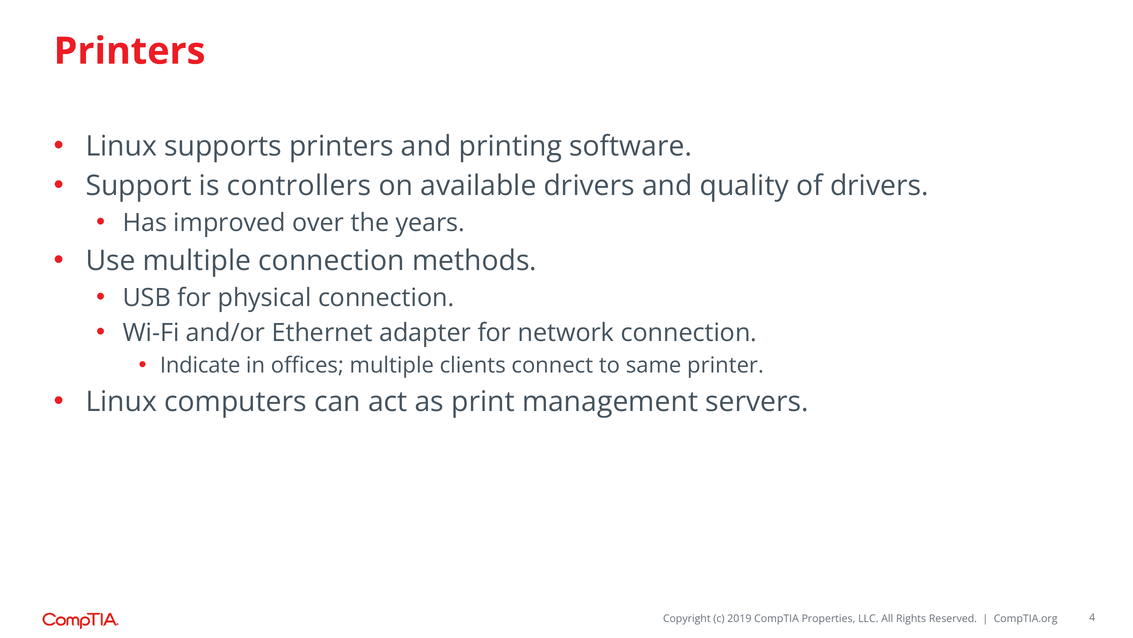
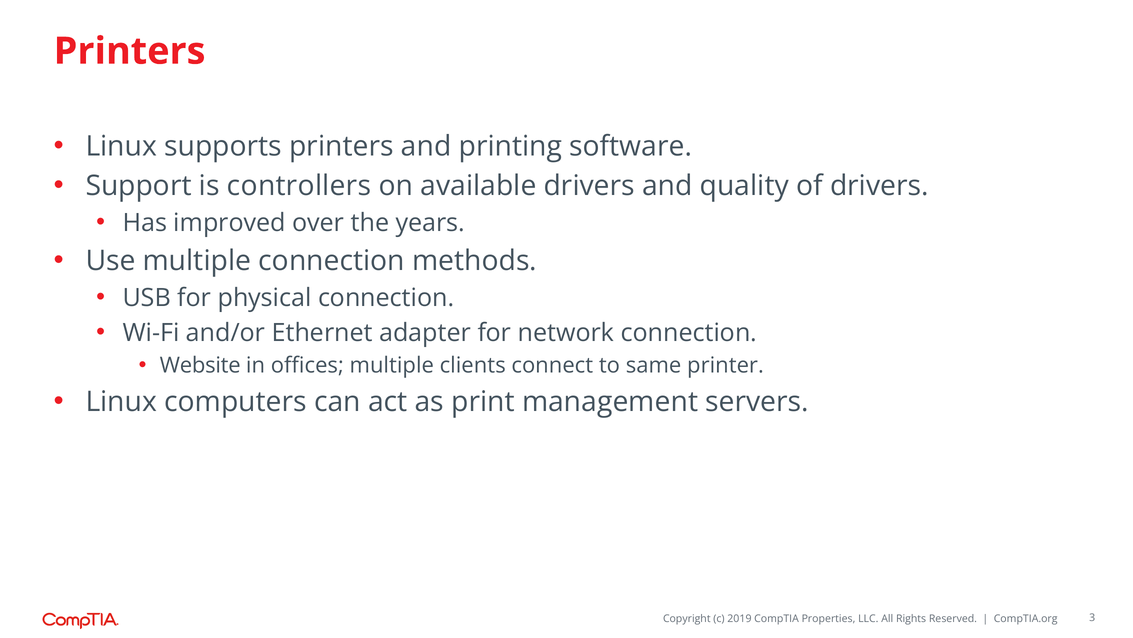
Indicate: Indicate -> Website
4: 4 -> 3
